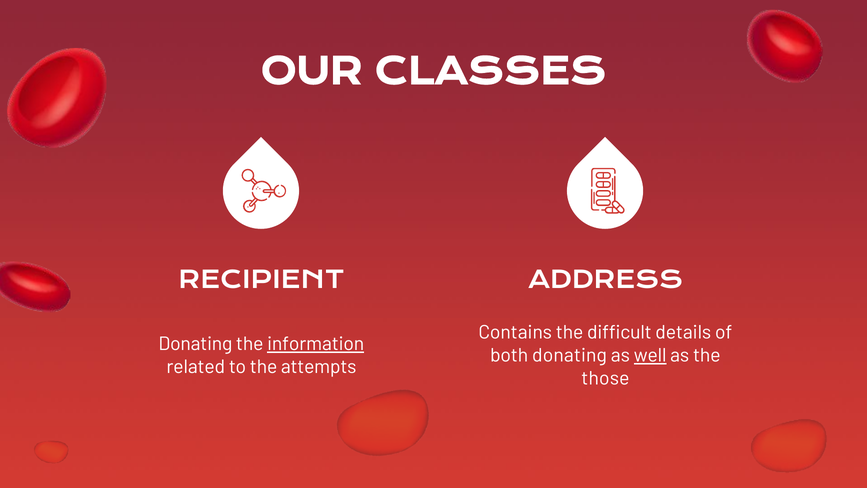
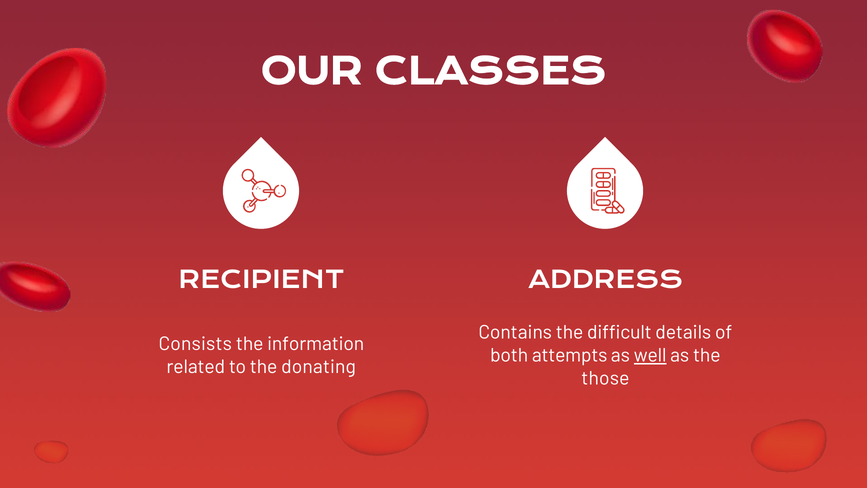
Donating at (195, 344): Donating -> Consists
information underline: present -> none
both donating: donating -> attempts
attempts: attempts -> donating
